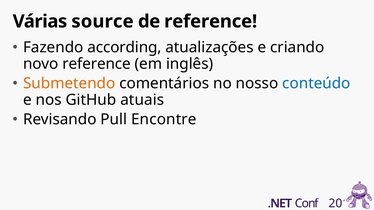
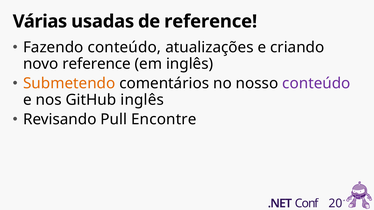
source: source -> usadas
Fazendo according: according -> conteúdo
conteúdo at (316, 83) colour: blue -> purple
GitHub atuais: atuais -> inglês
